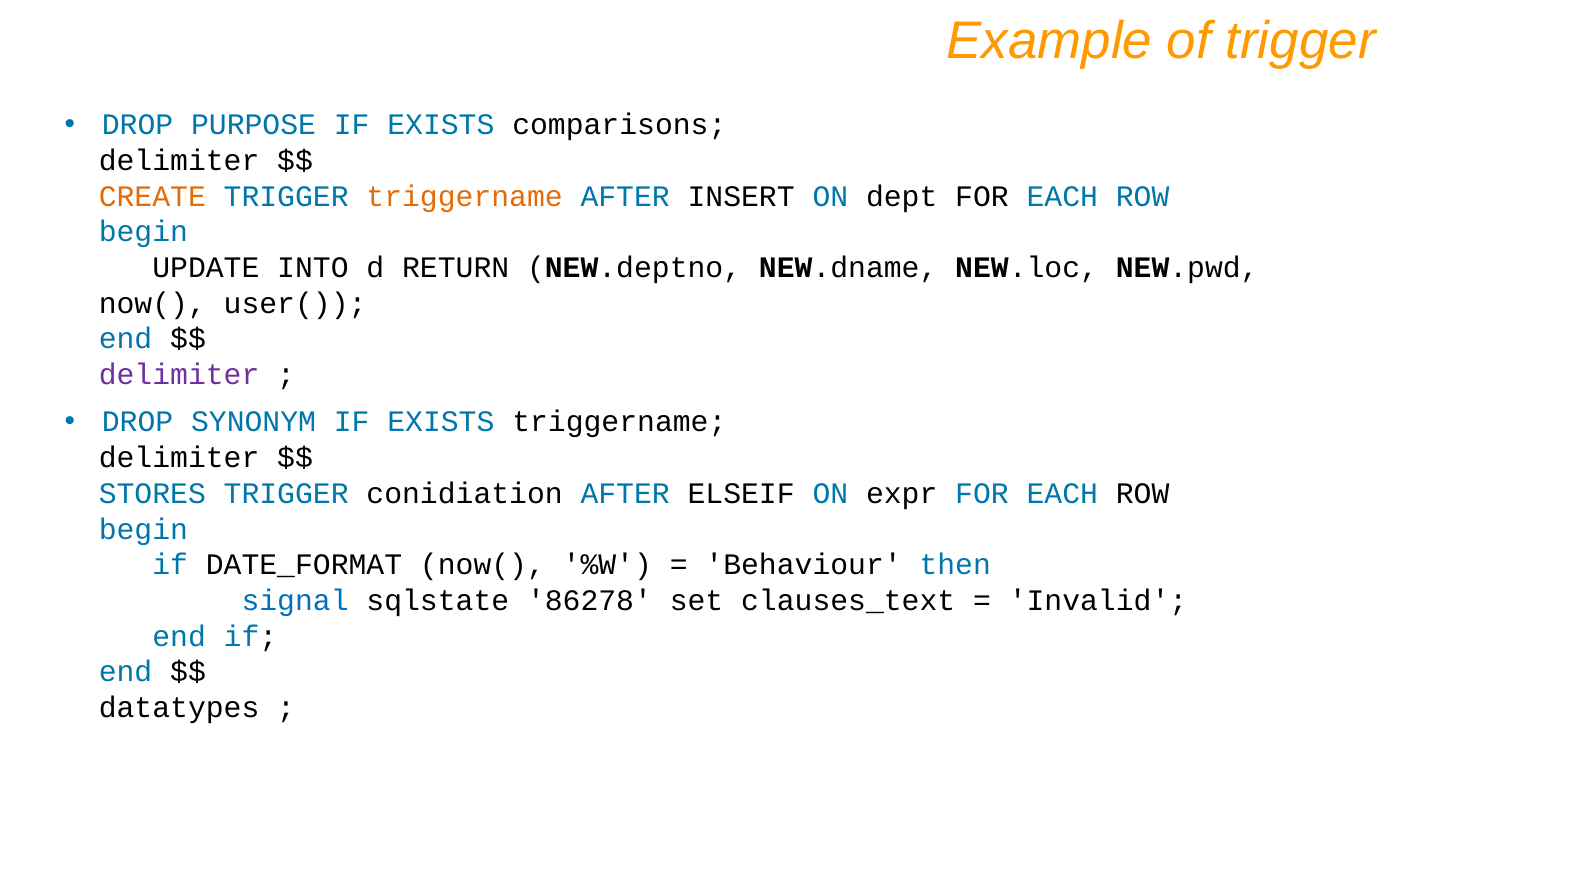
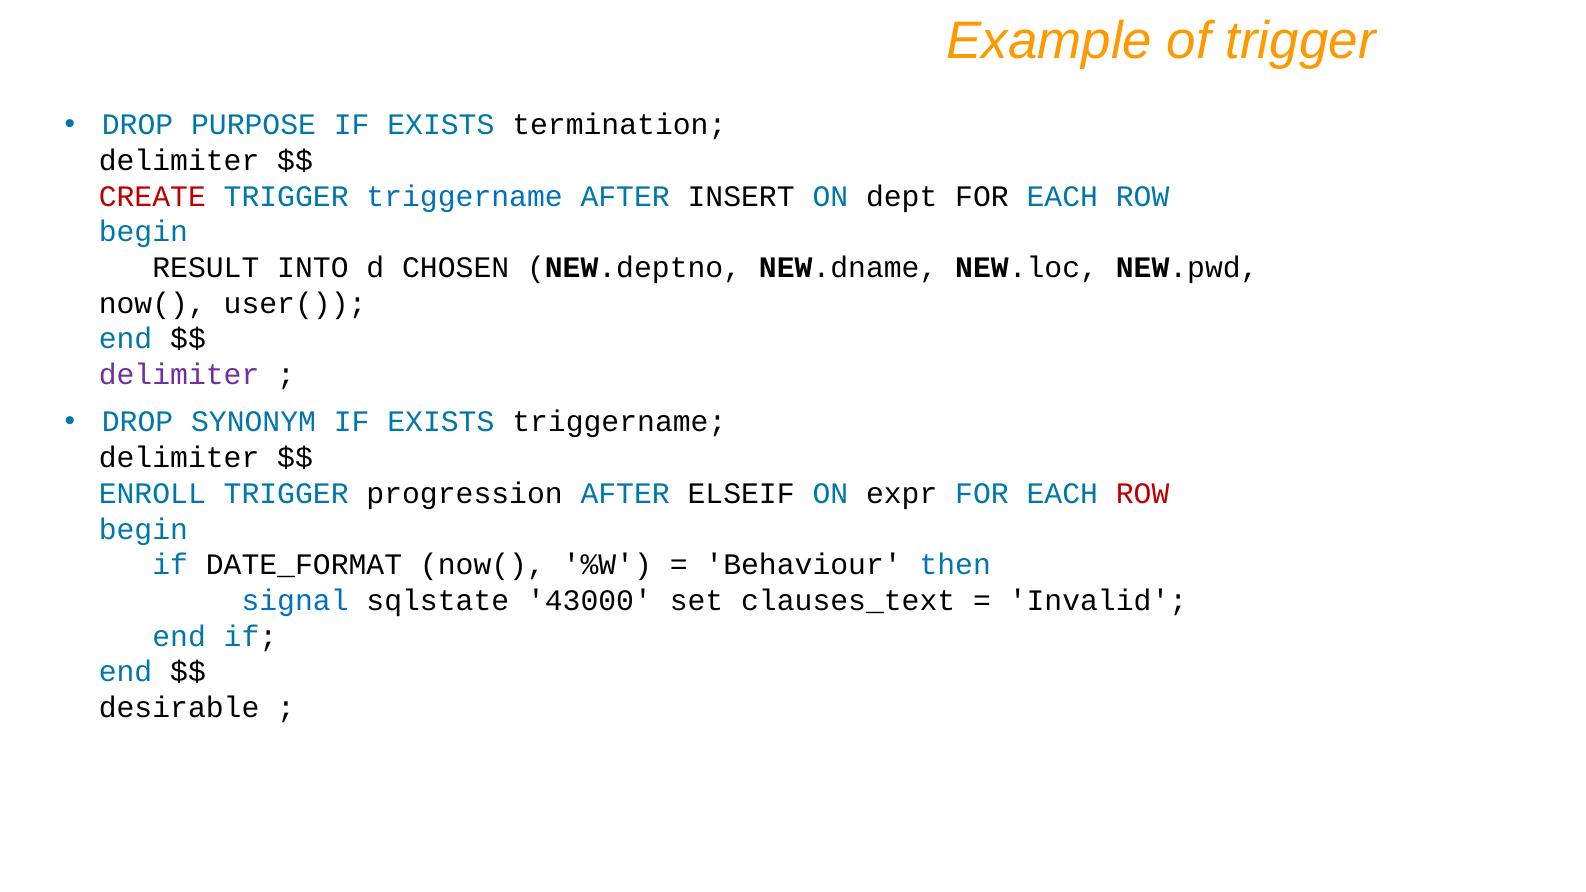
comparisons: comparisons -> termination
CREATE colour: orange -> red
triggername at (465, 196) colour: orange -> blue
UPDATE: UPDATE -> RESULT
RETURN: RETURN -> CHOSEN
STORES: STORES -> ENROLL
conidiation: conidiation -> progression
ROW at (1143, 494) colour: black -> red
86278: 86278 -> 43000
datatypes: datatypes -> desirable
